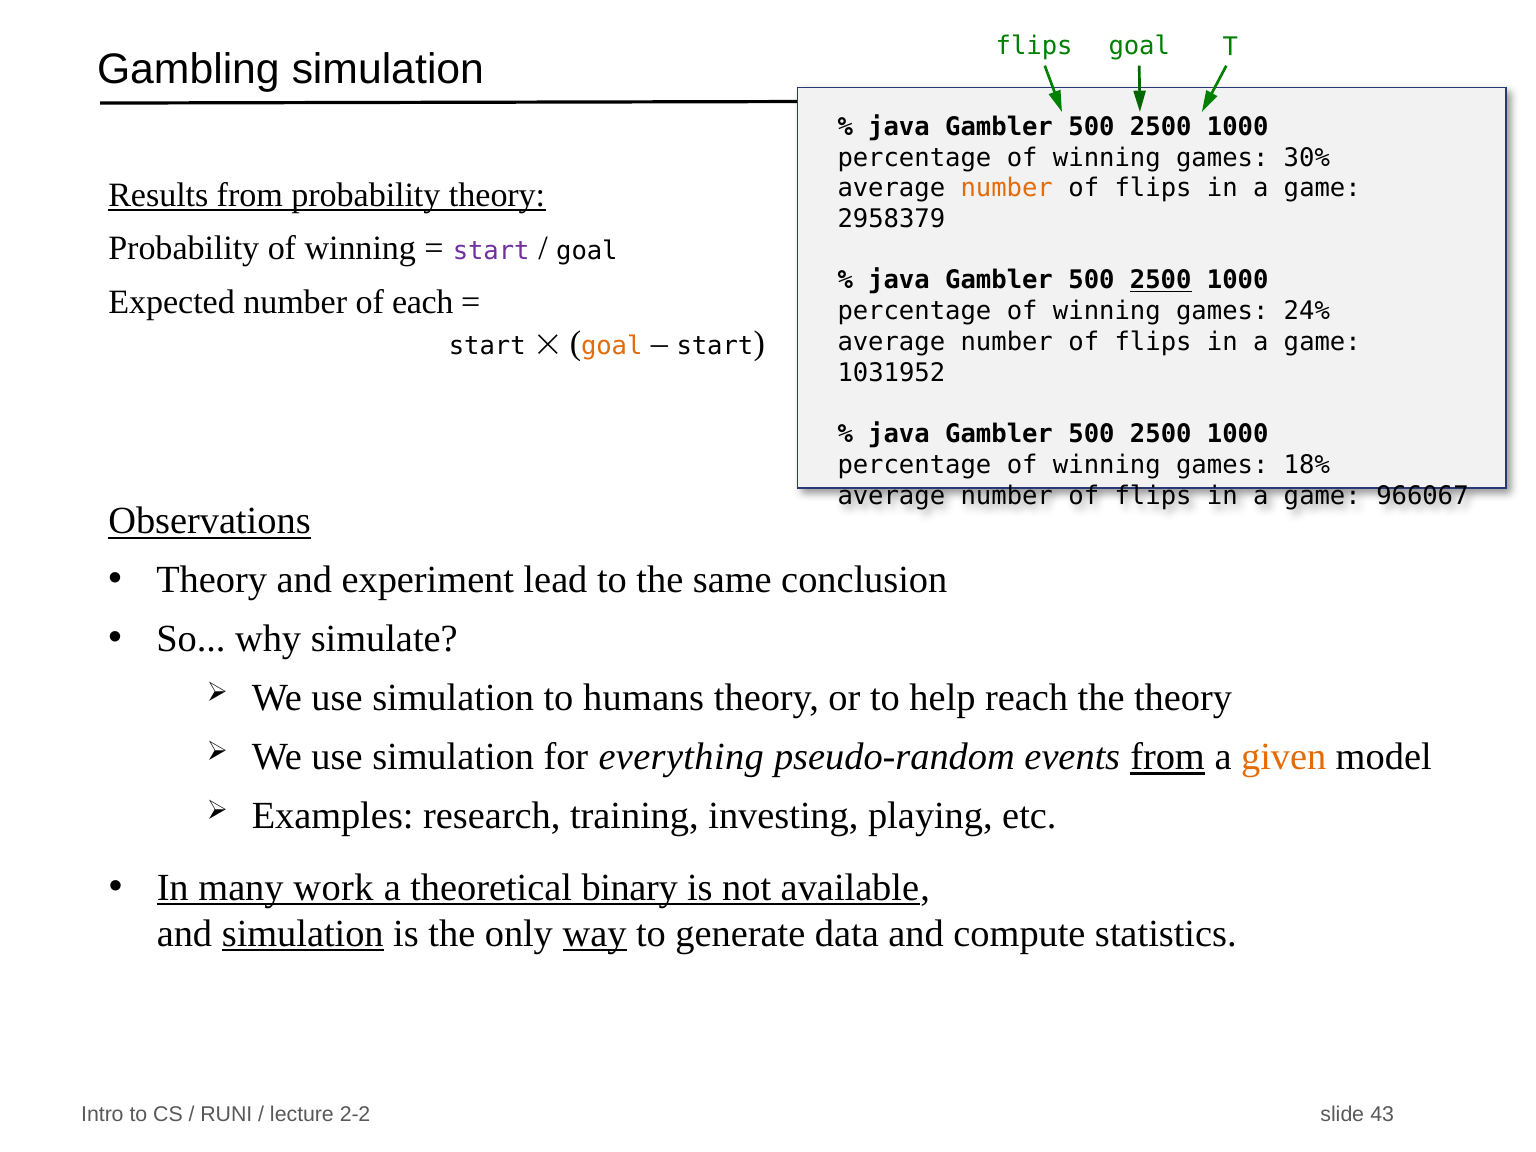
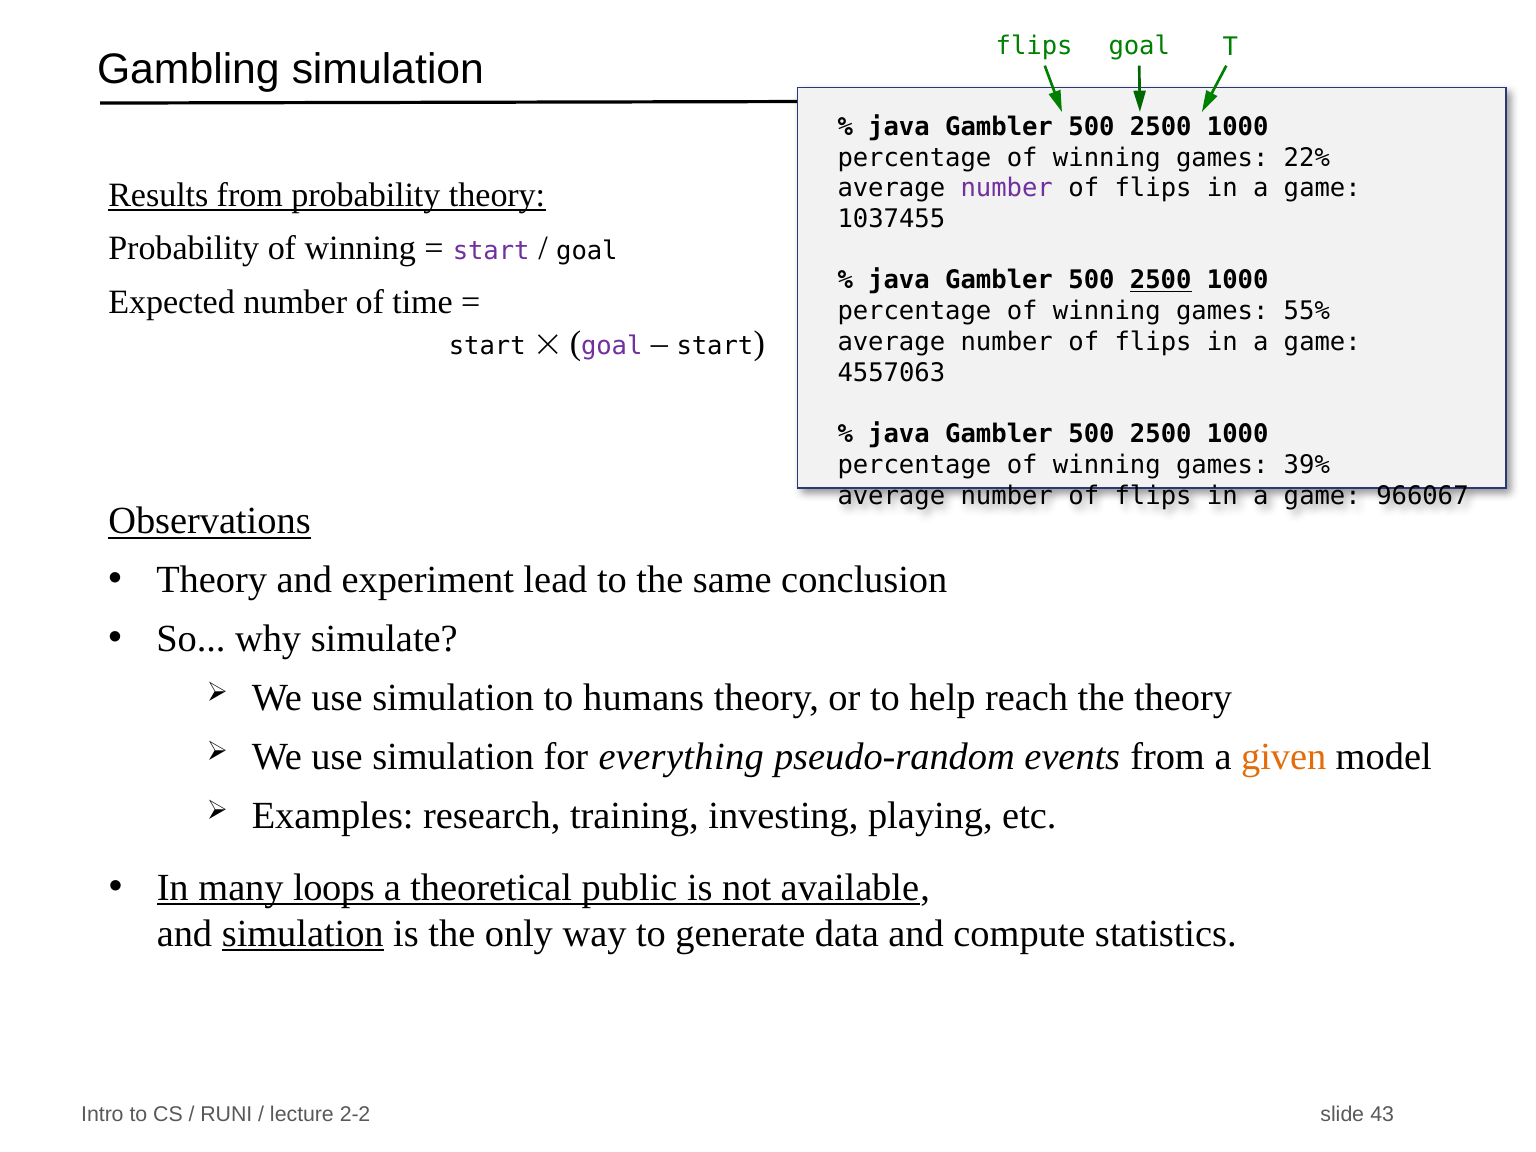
30%: 30% -> 22%
number at (1007, 188) colour: orange -> purple
2958379: 2958379 -> 1037455
each: each -> time
24%: 24% -> 55%
goal at (612, 346) colour: orange -> purple
1031952: 1031952 -> 4557063
18%: 18% -> 39%
from at (1168, 757) underline: present -> none
work: work -> loops
binary: binary -> public
way underline: present -> none
